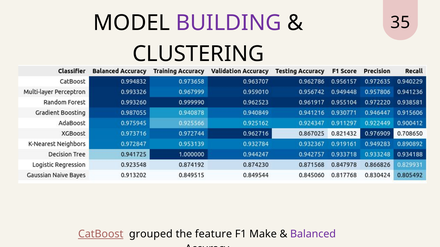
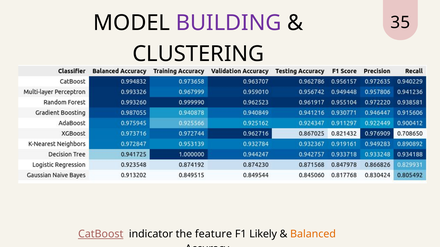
grouped: grouped -> indicator
Make: Make -> Likely
Balanced colour: purple -> orange
